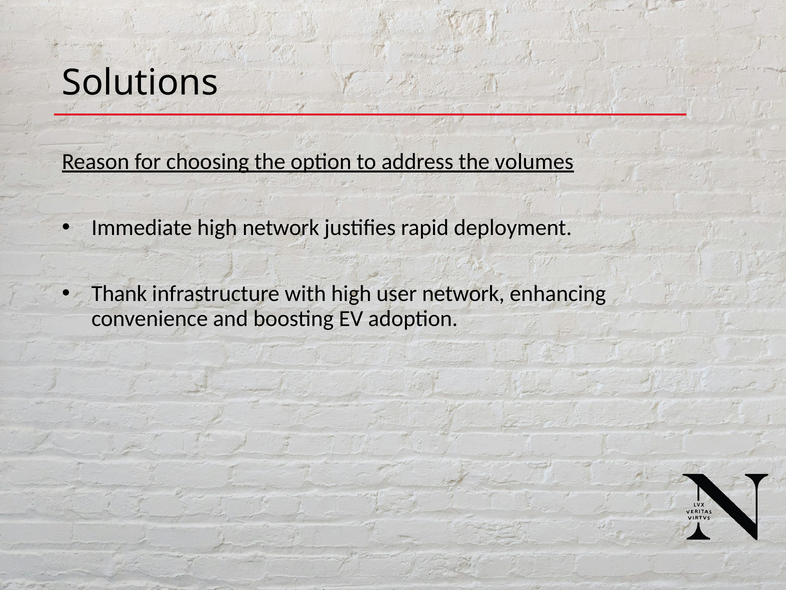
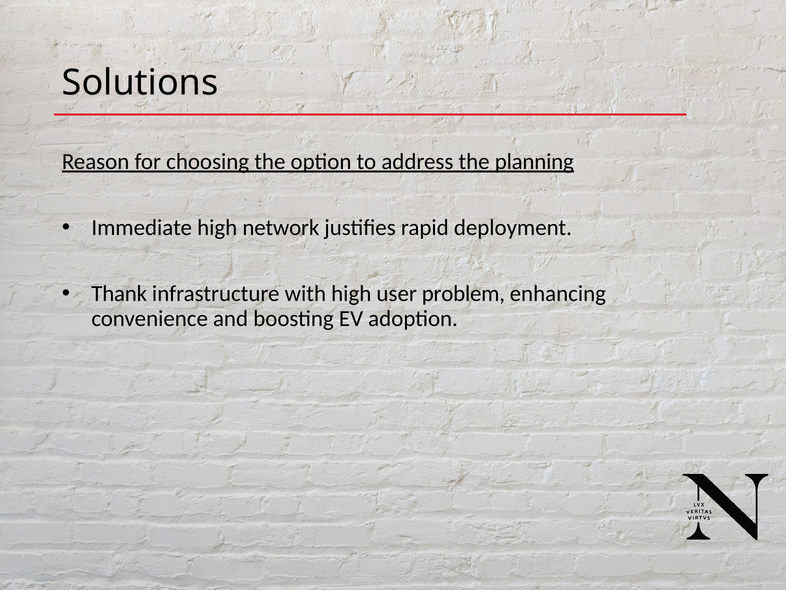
volumes: volumes -> planning
user network: network -> problem
